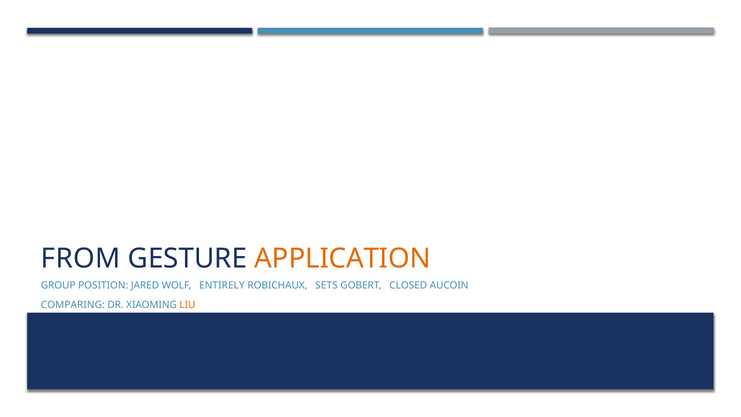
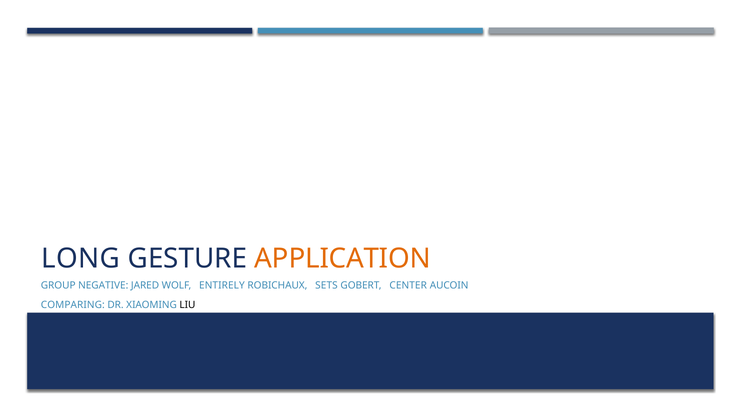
FROM: FROM -> LONG
POSITION: POSITION -> NEGATIVE
CLOSED: CLOSED -> CENTER
LIU colour: orange -> black
